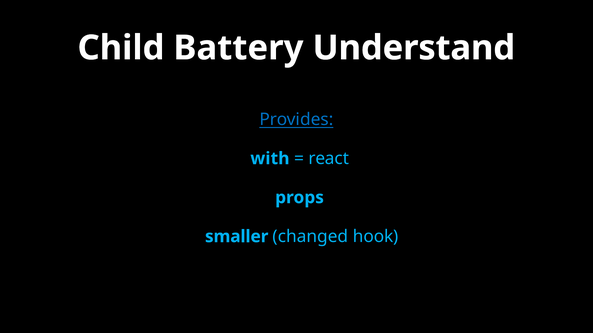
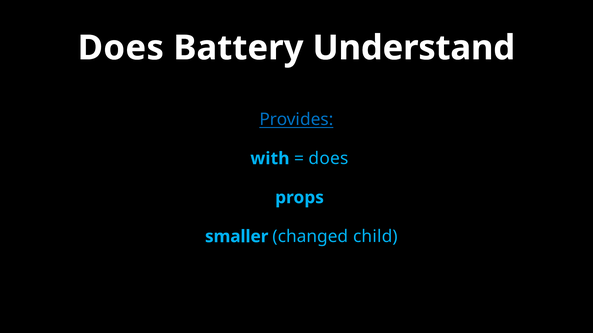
Child at (121, 48): Child -> Does
react at (329, 159): react -> does
hook: hook -> child
